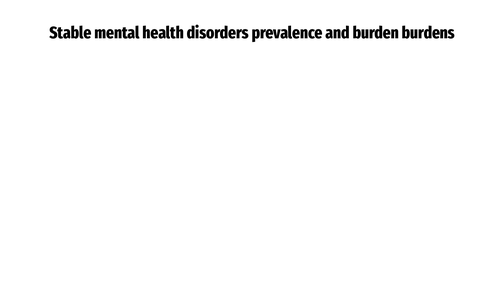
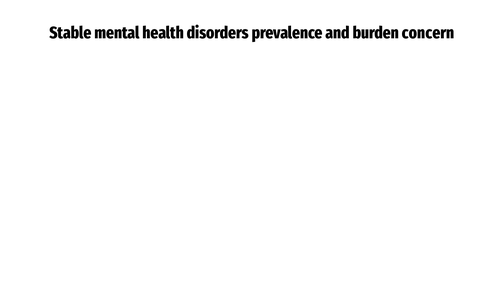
burdens: burdens -> concern
